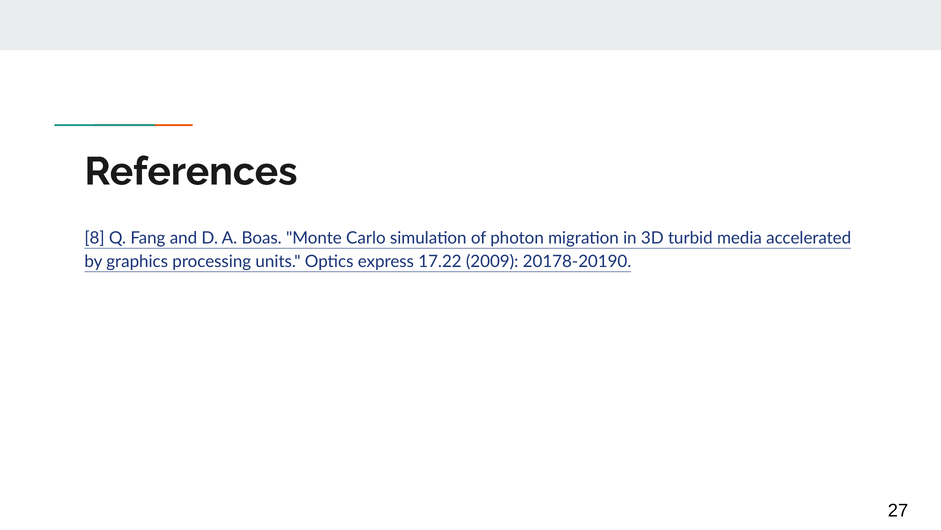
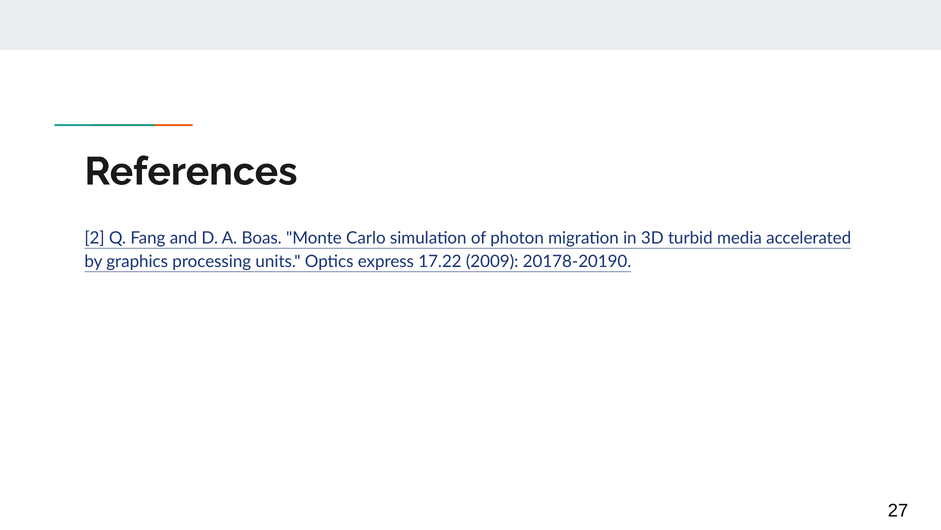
8: 8 -> 2
